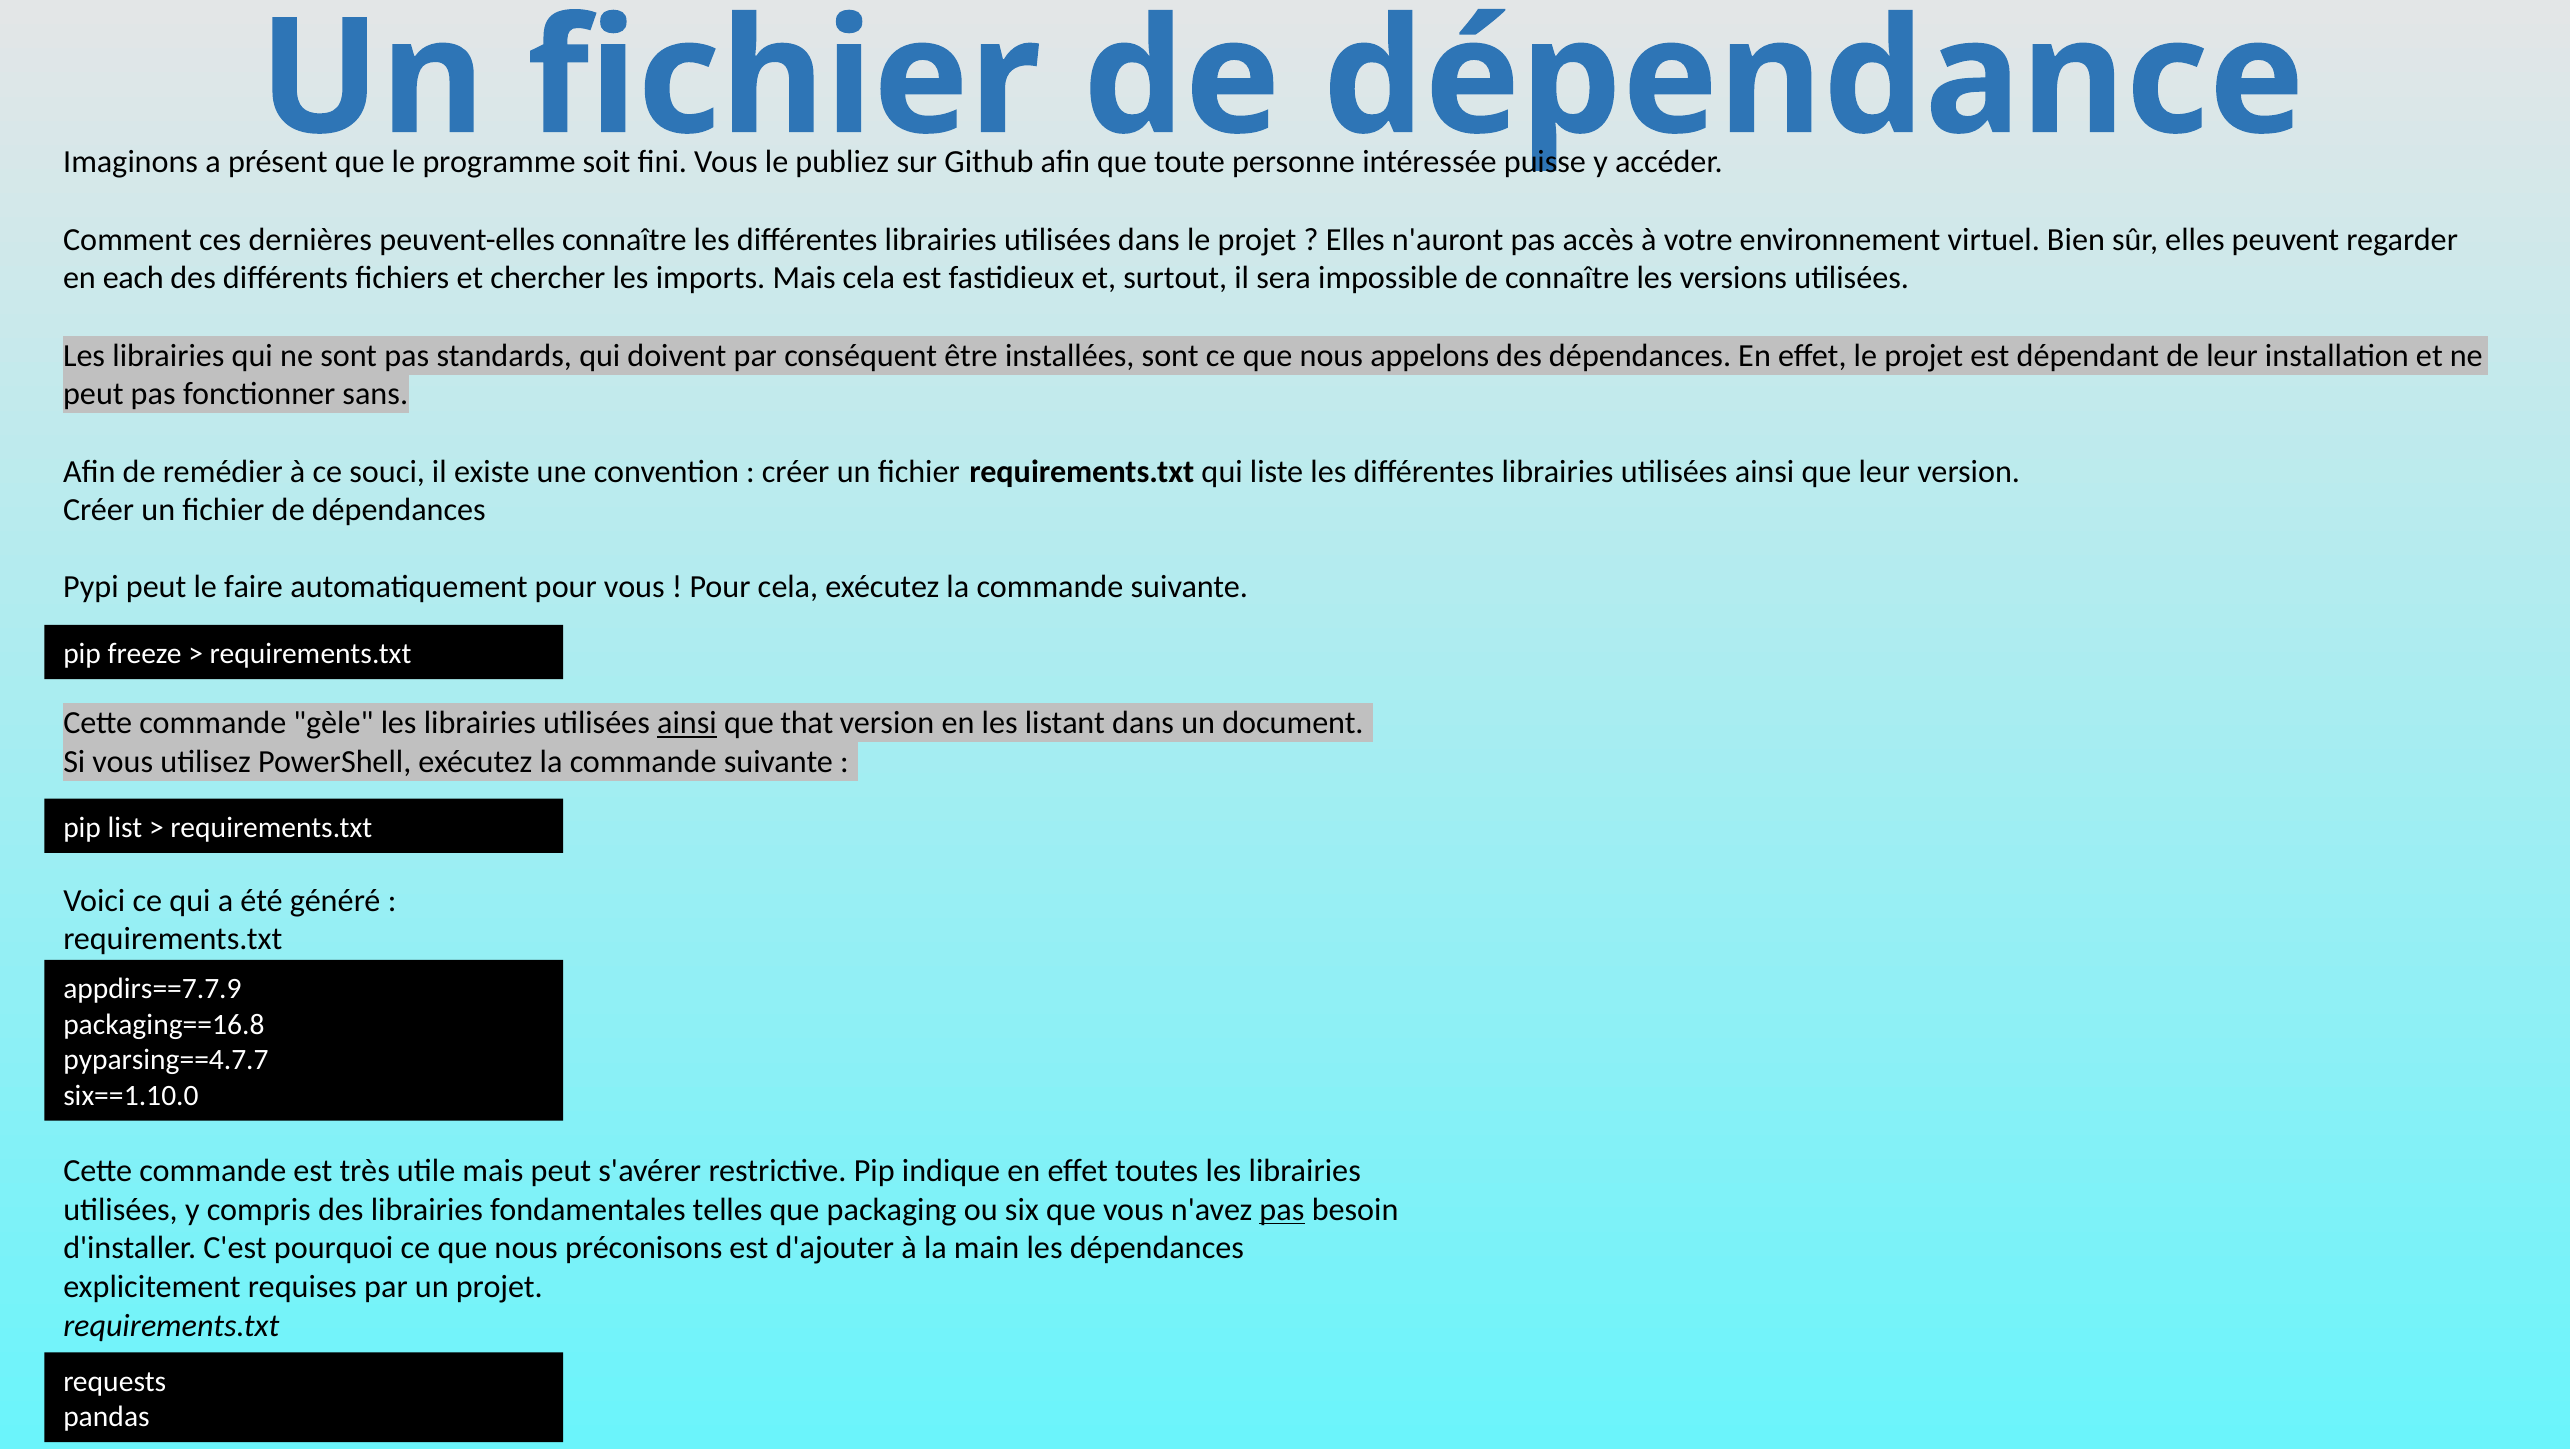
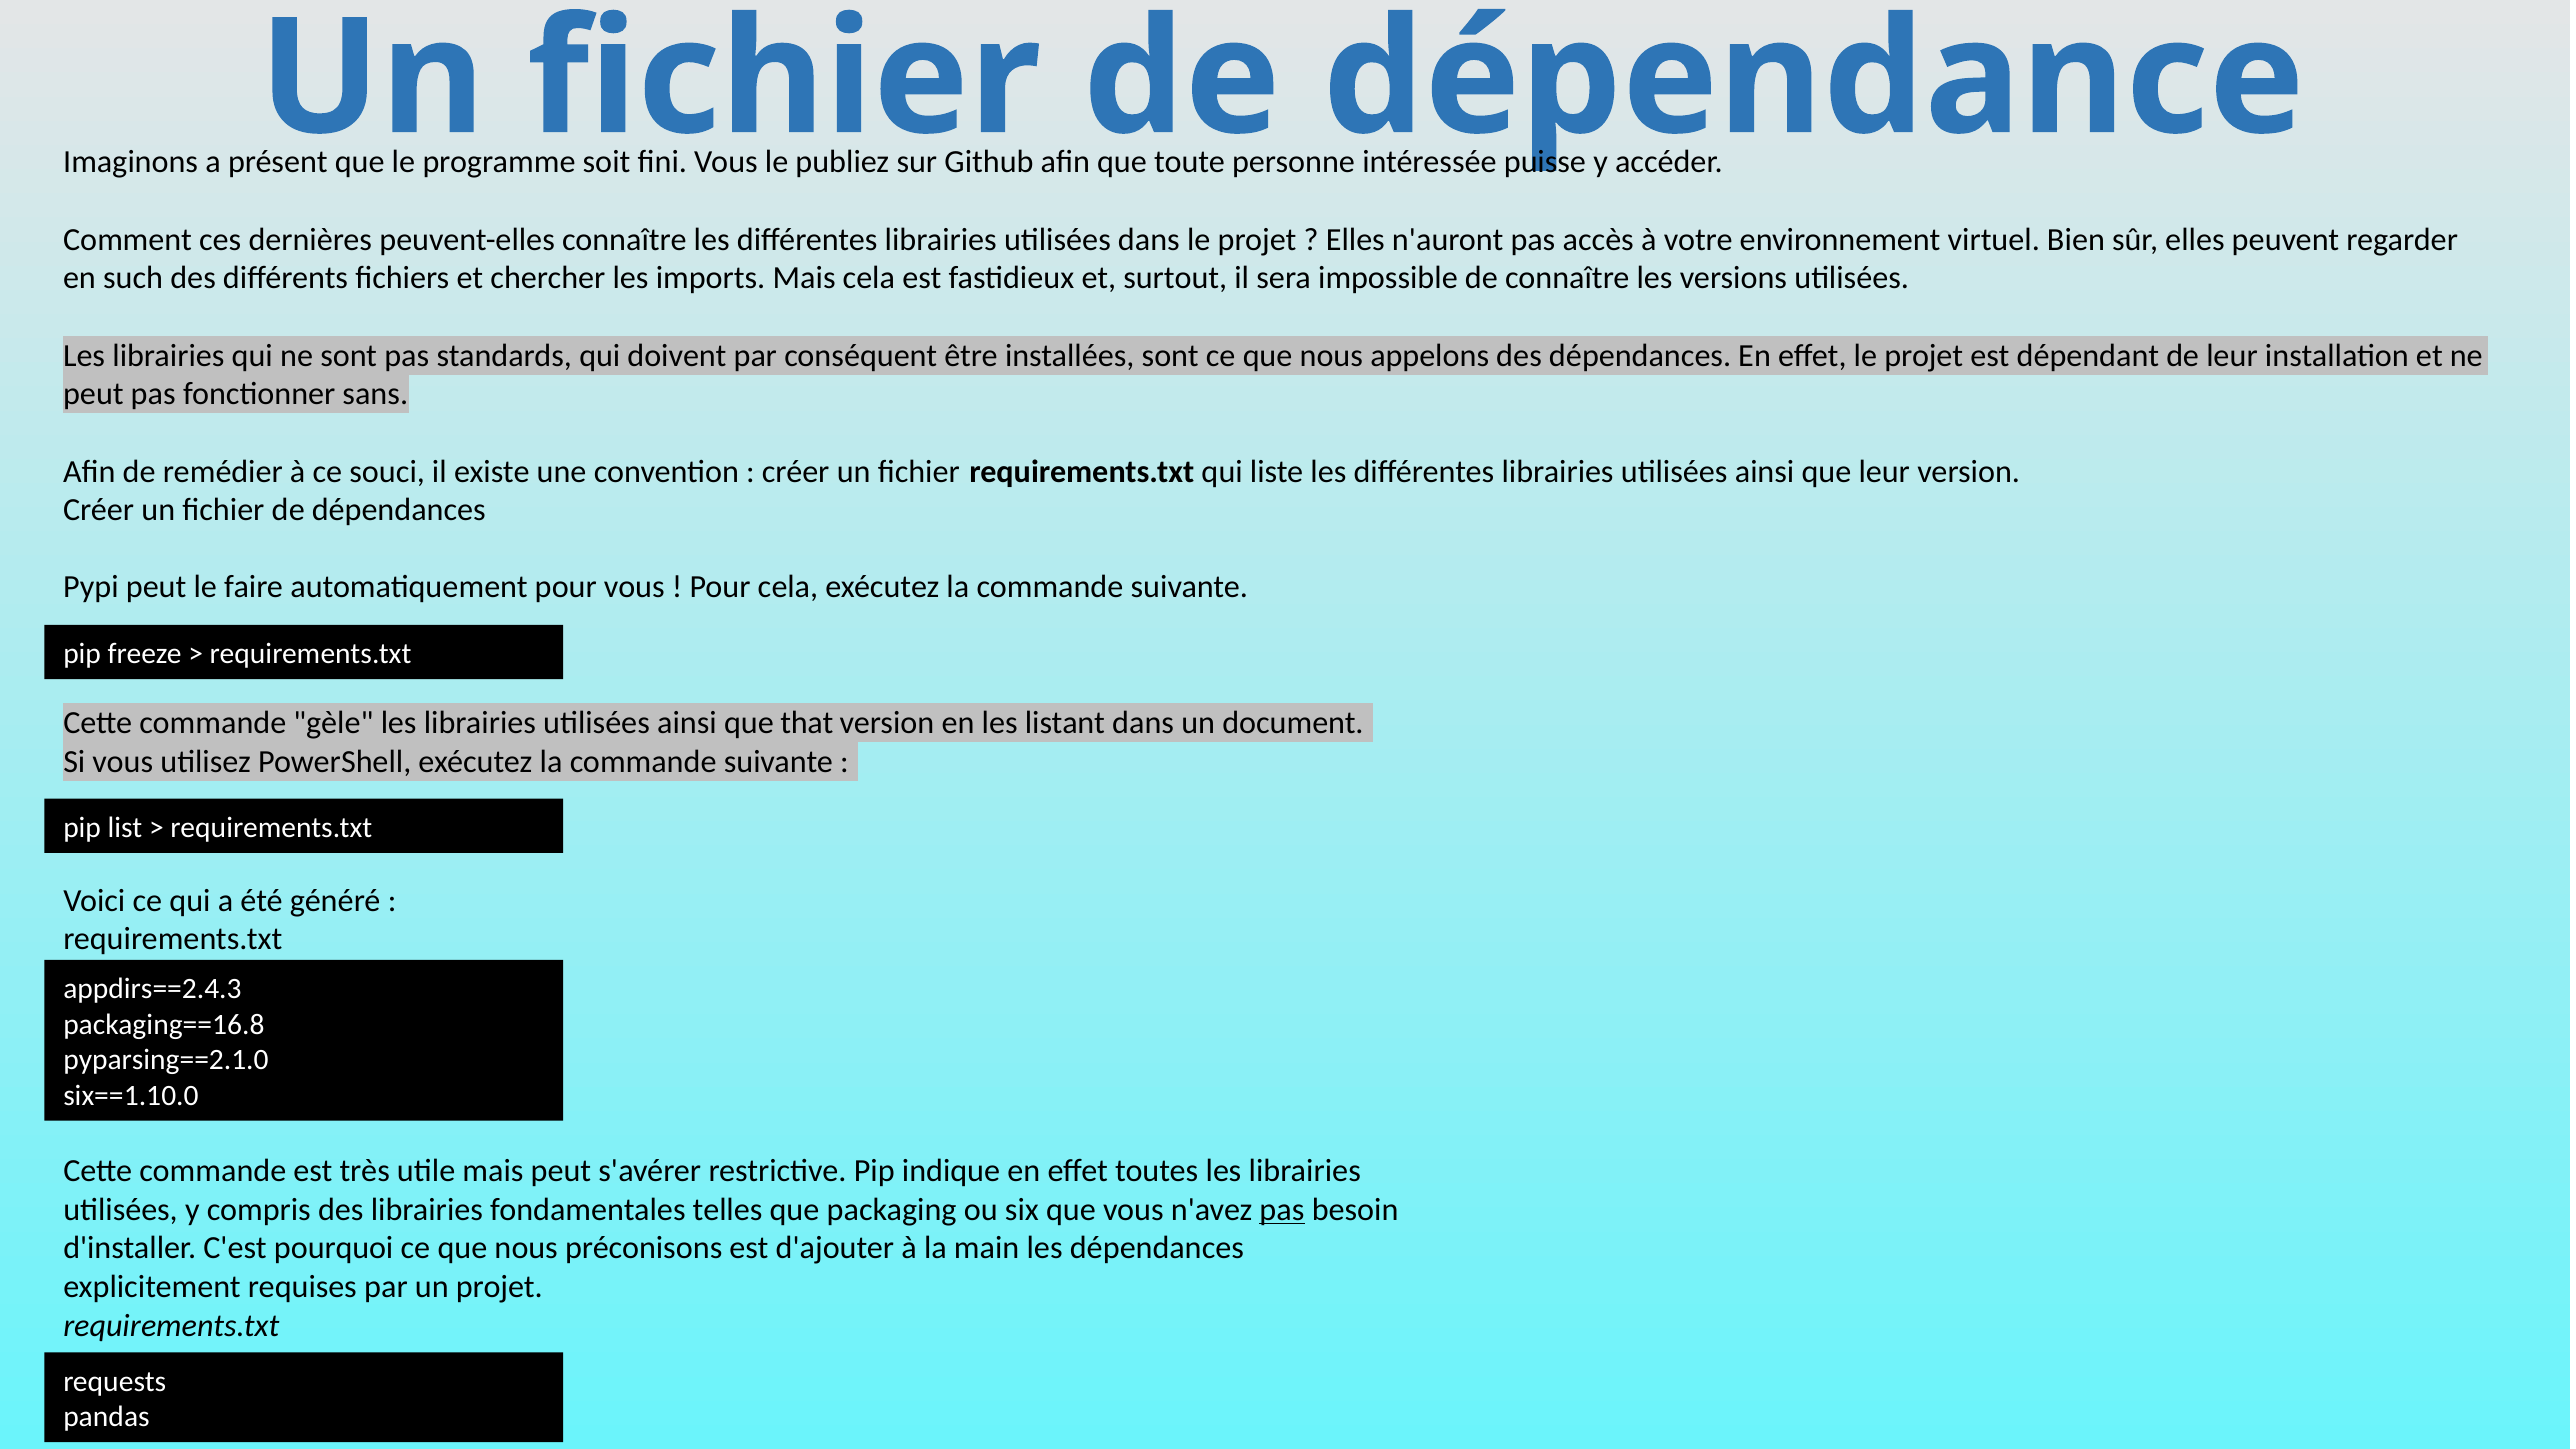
each: each -> such
ainsi at (687, 723) underline: present -> none
appdirs==7.7.9: appdirs==7.7.9 -> appdirs==2.4.3
pyparsing==4.7.7: pyparsing==4.7.7 -> pyparsing==2.1.0
